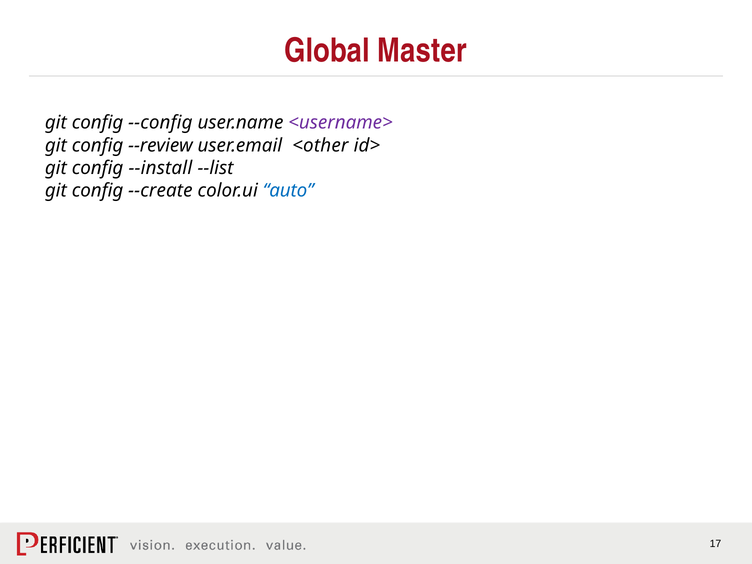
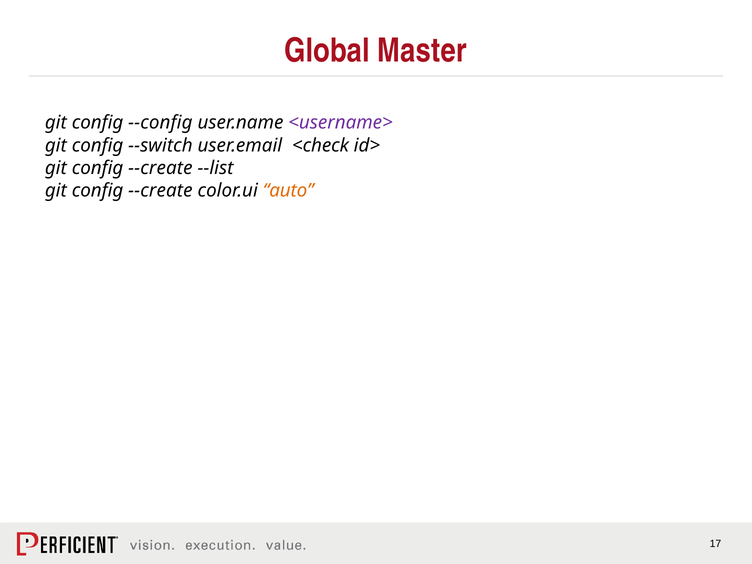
--review: --review -> --switch
<other: <other -> <check
--install at (160, 168): --install -> --create
auto colour: blue -> orange
